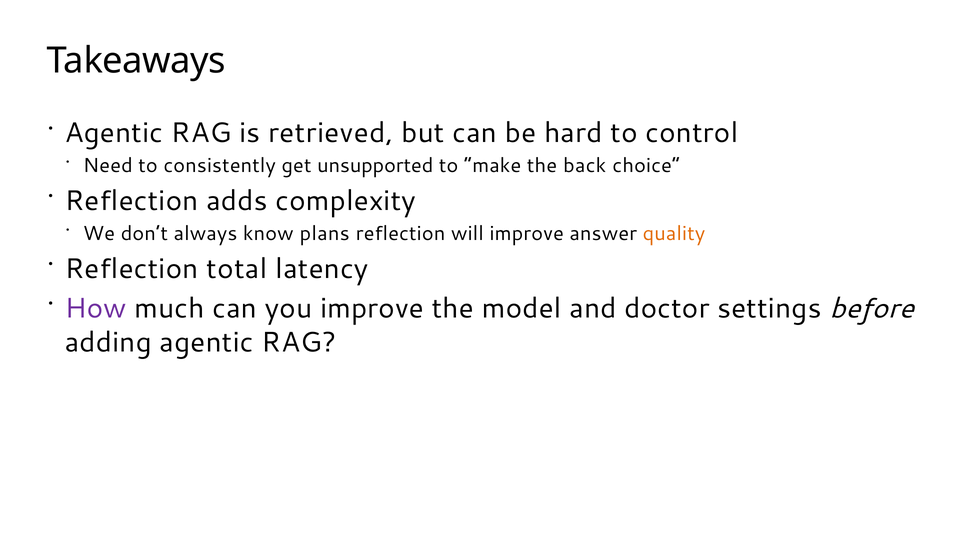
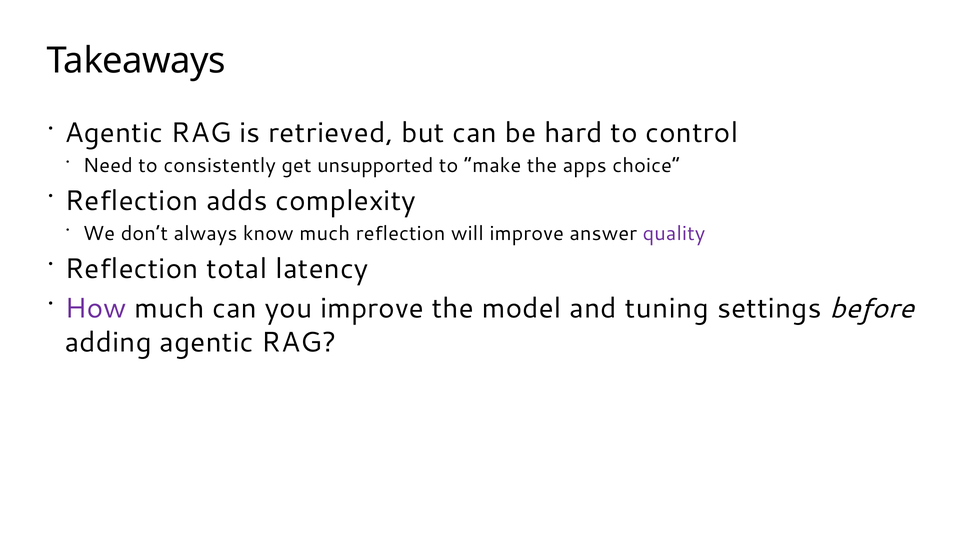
back: back -> apps
know plans: plans -> much
quality colour: orange -> purple
doctor: doctor -> tuning
